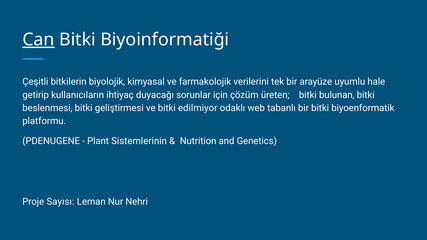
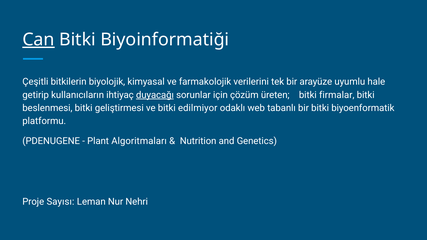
duyacağı underline: none -> present
bulunan: bulunan -> firmalar
Sistemlerinin: Sistemlerinin -> Algoritmaları
